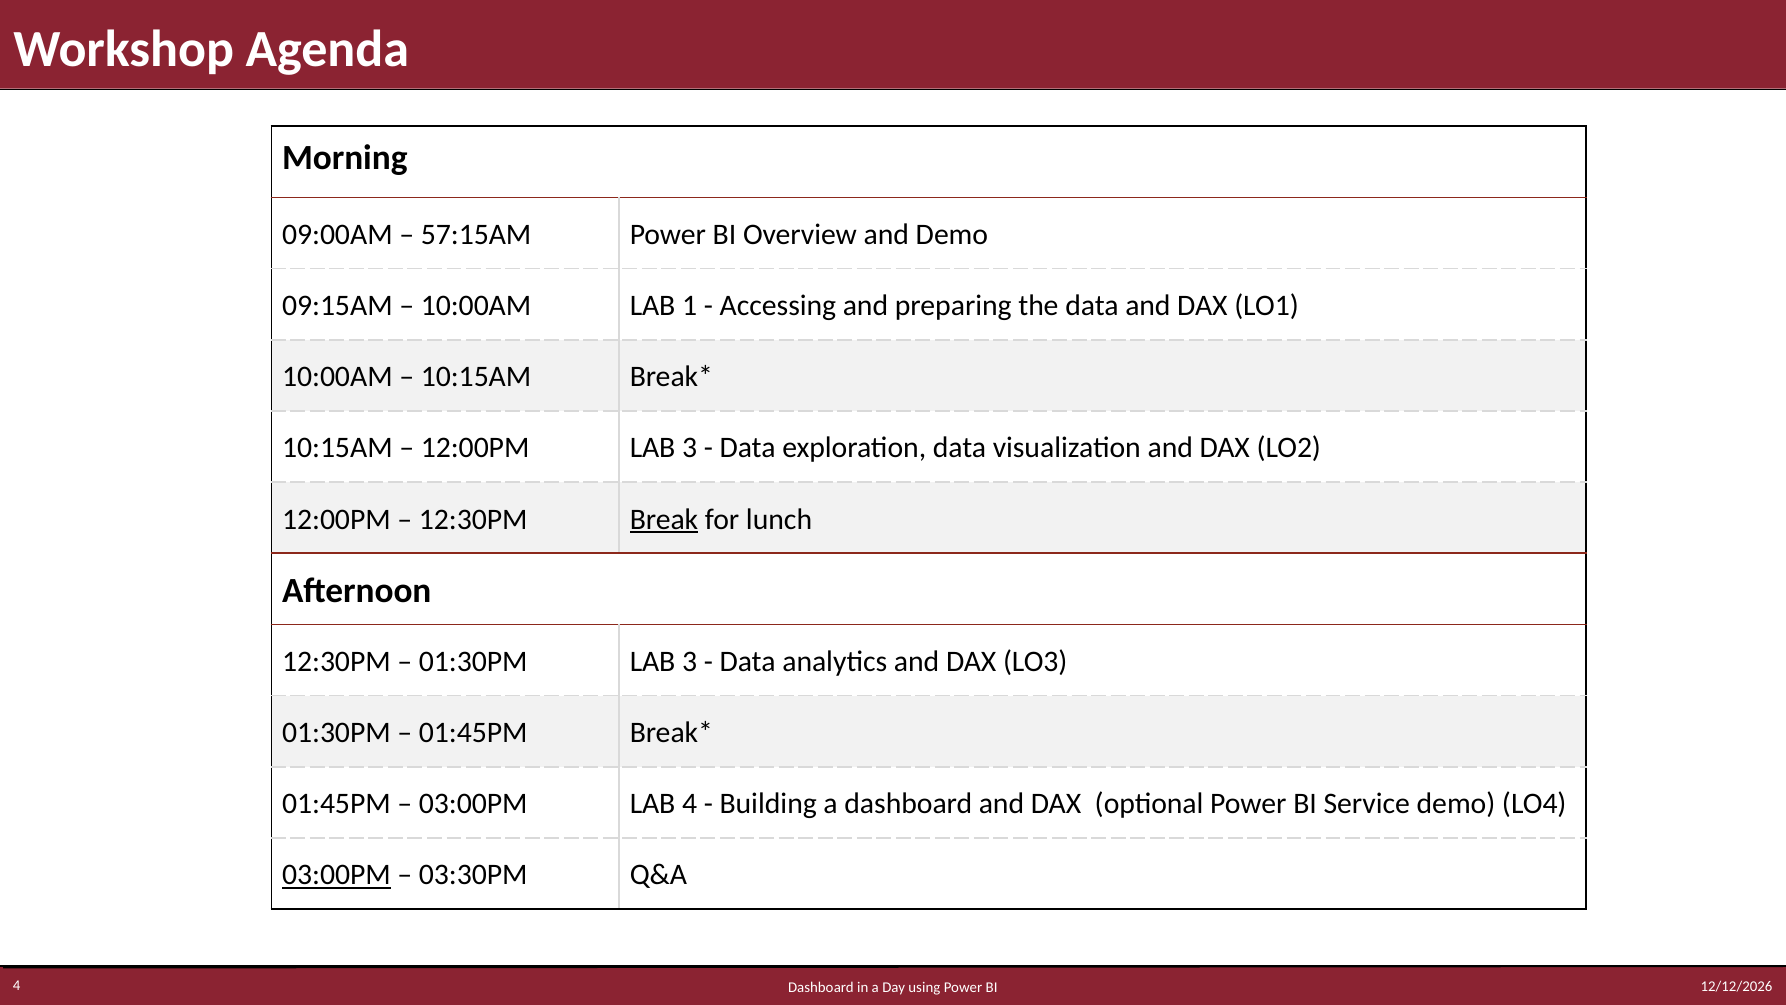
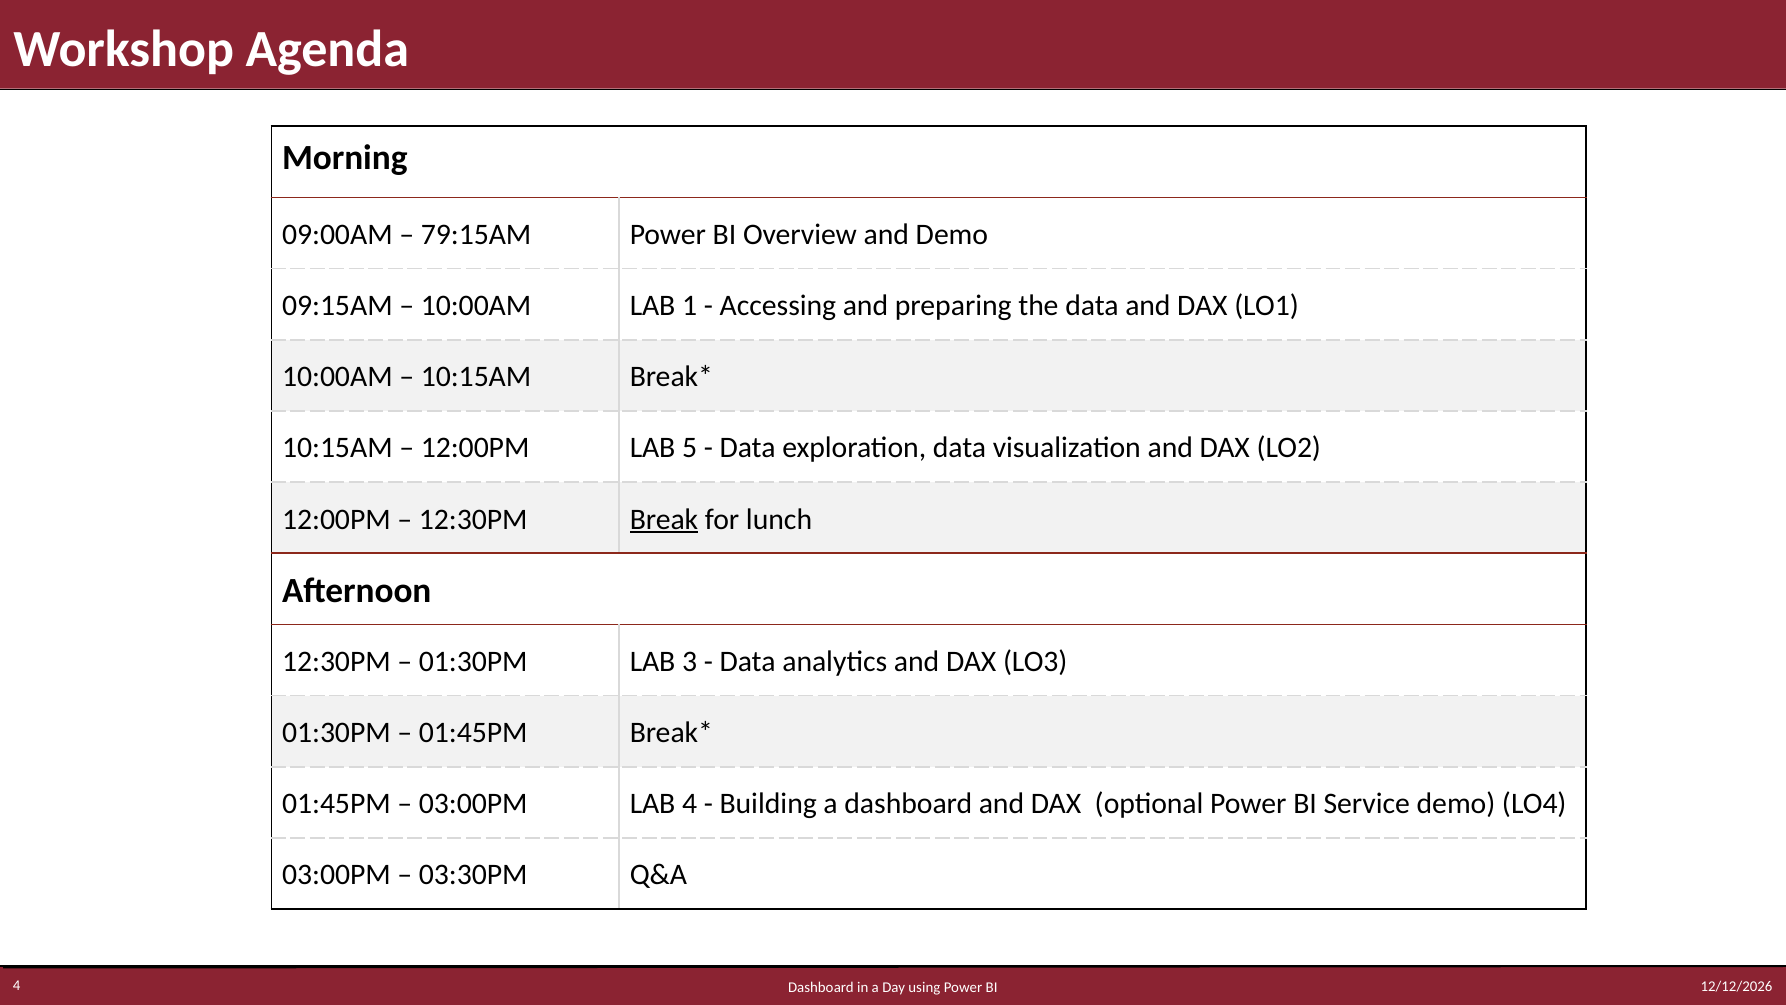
57:15AM: 57:15AM -> 79:15AM
12:00PM LAB 3: 3 -> 5
03:00PM at (336, 875) underline: present -> none
